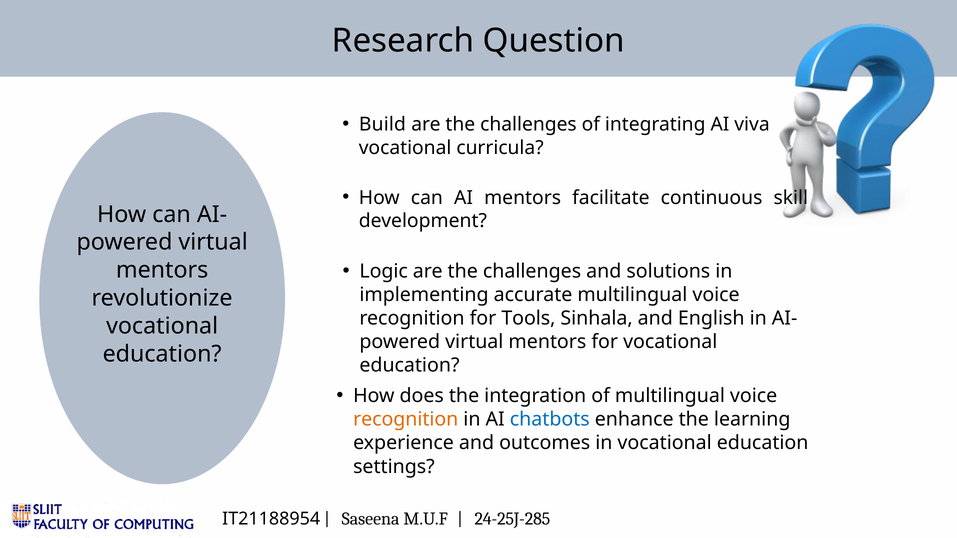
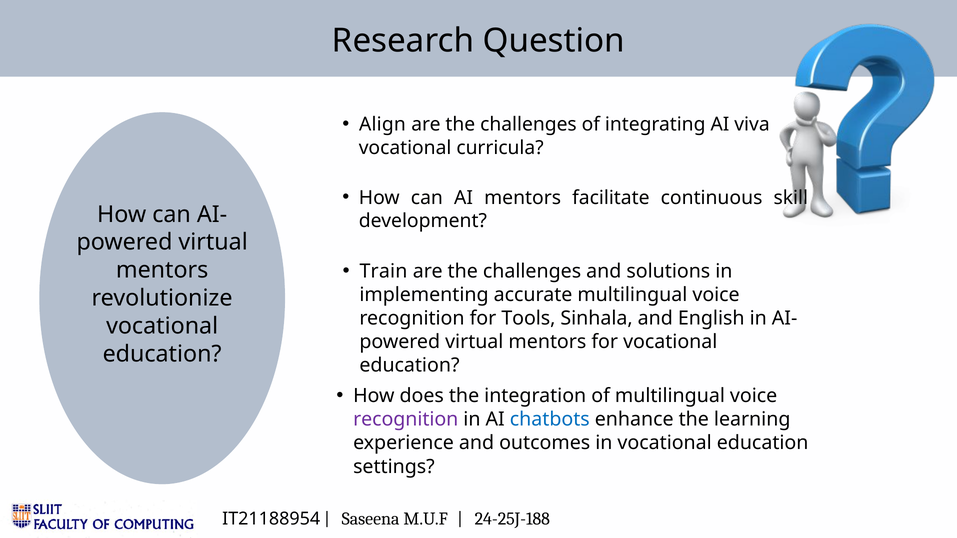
Build: Build -> Align
Logic: Logic -> Train
recognition at (406, 420) colour: orange -> purple
24-25J-285: 24-25J-285 -> 24-25J-188
